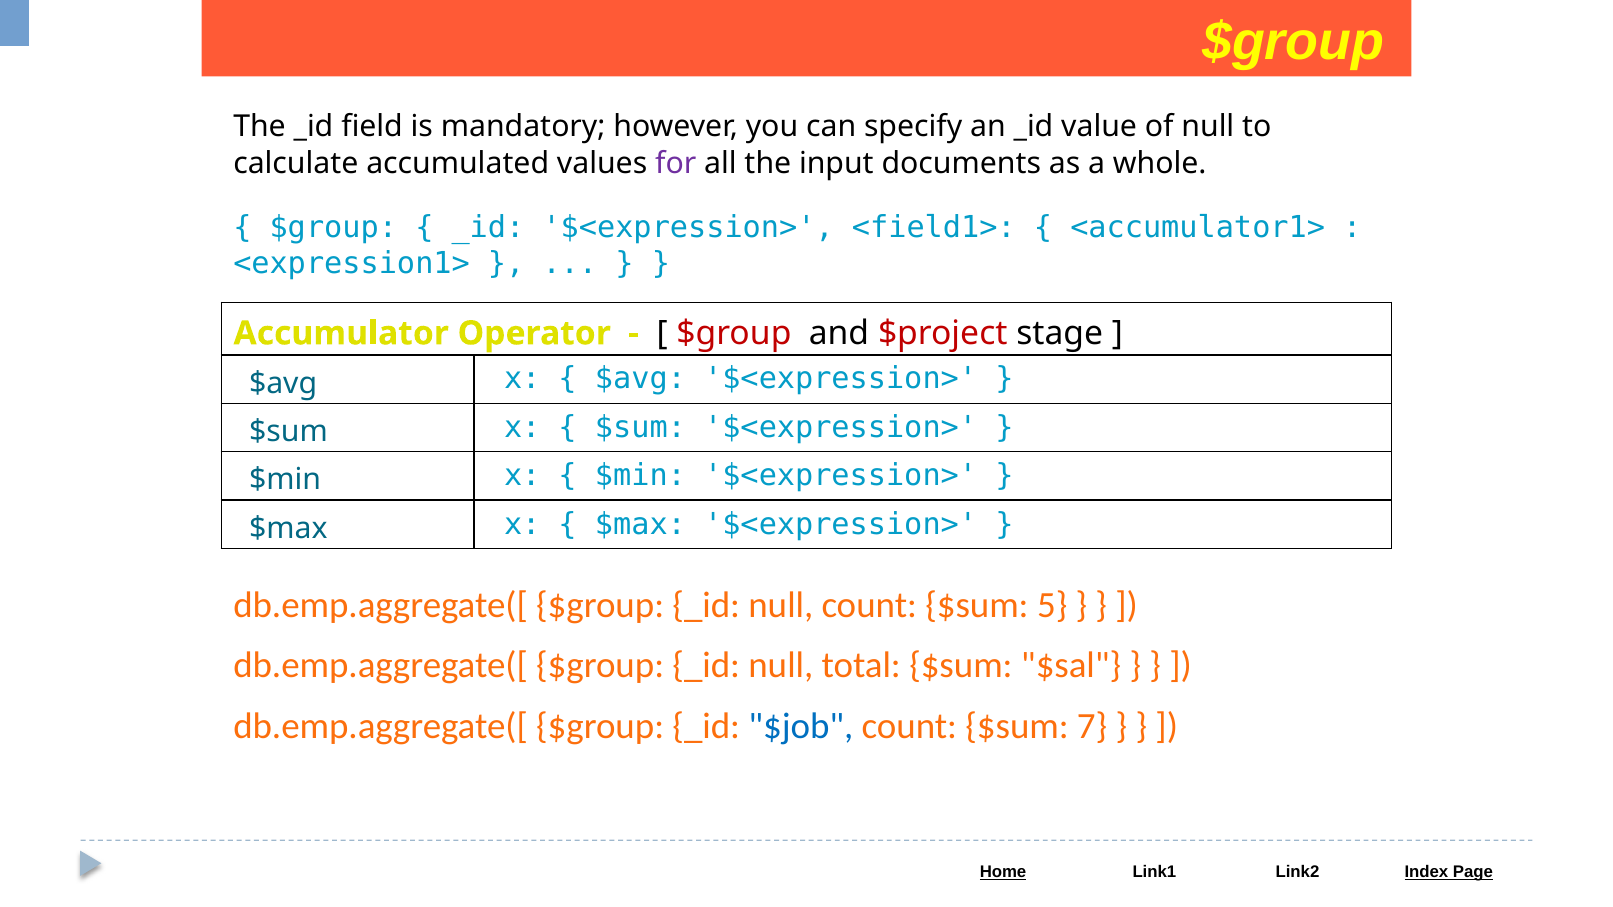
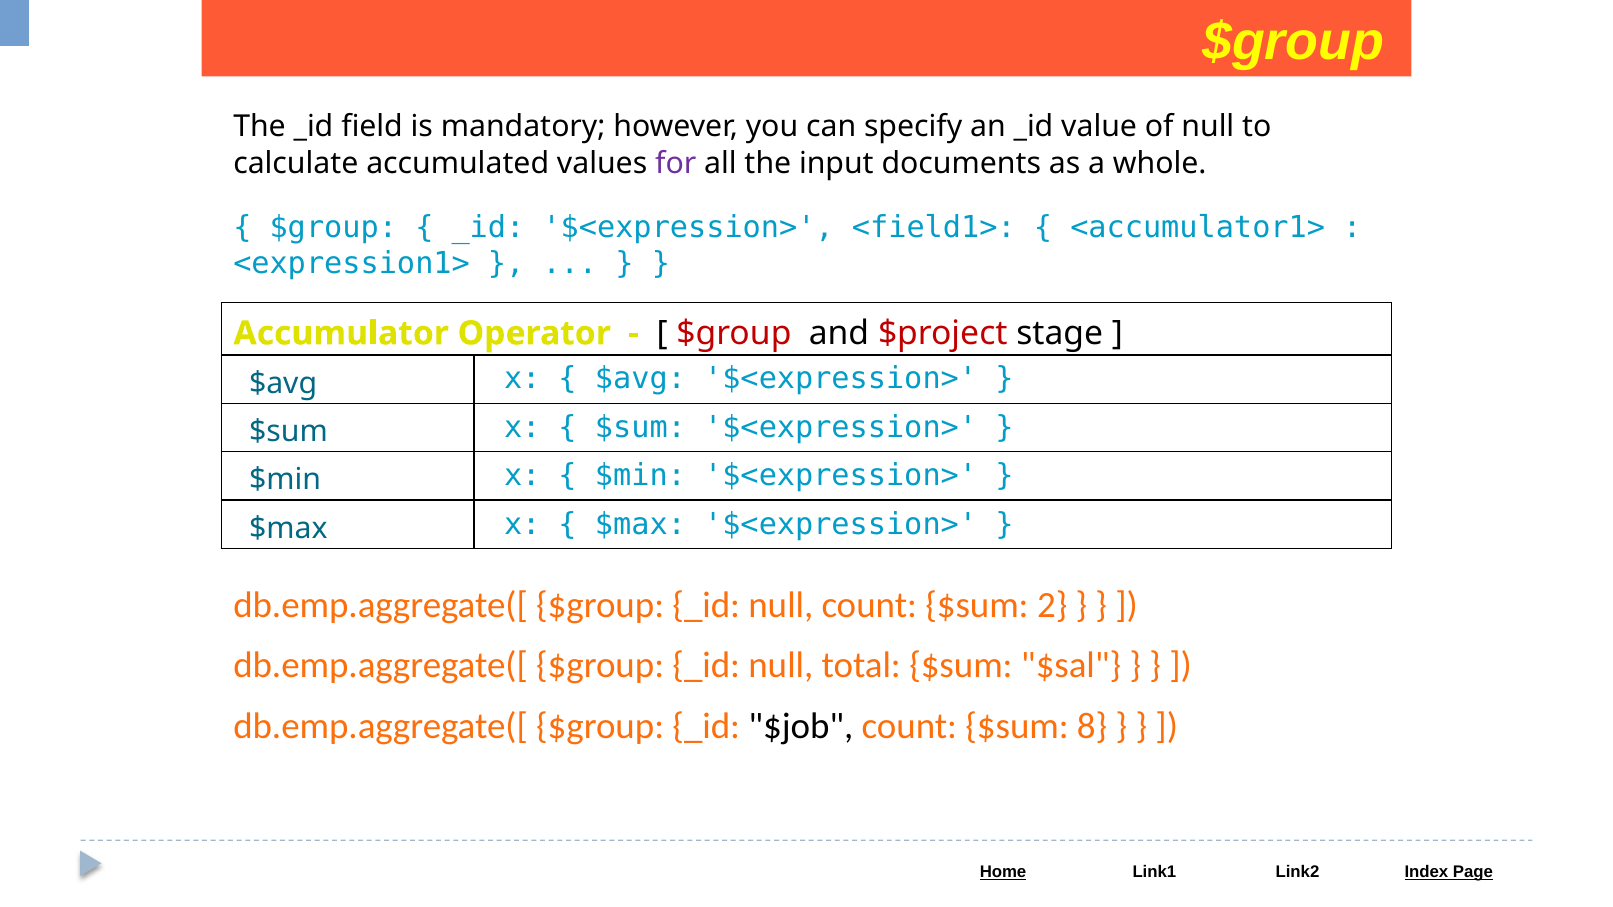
5: 5 -> 2
$job colour: blue -> black
7: 7 -> 8
